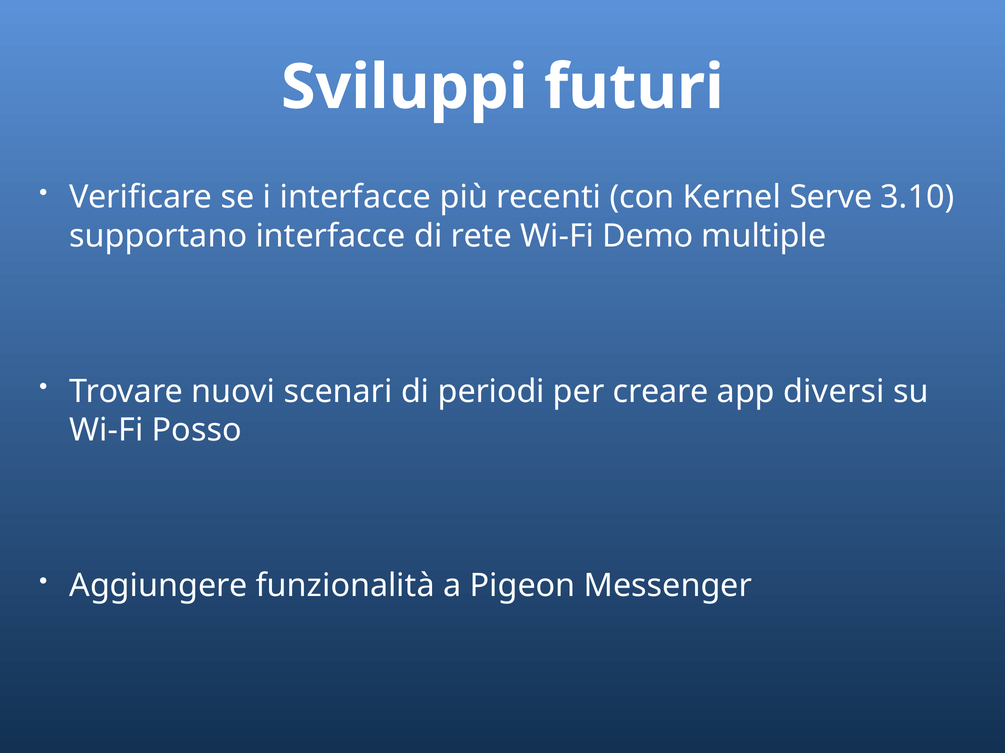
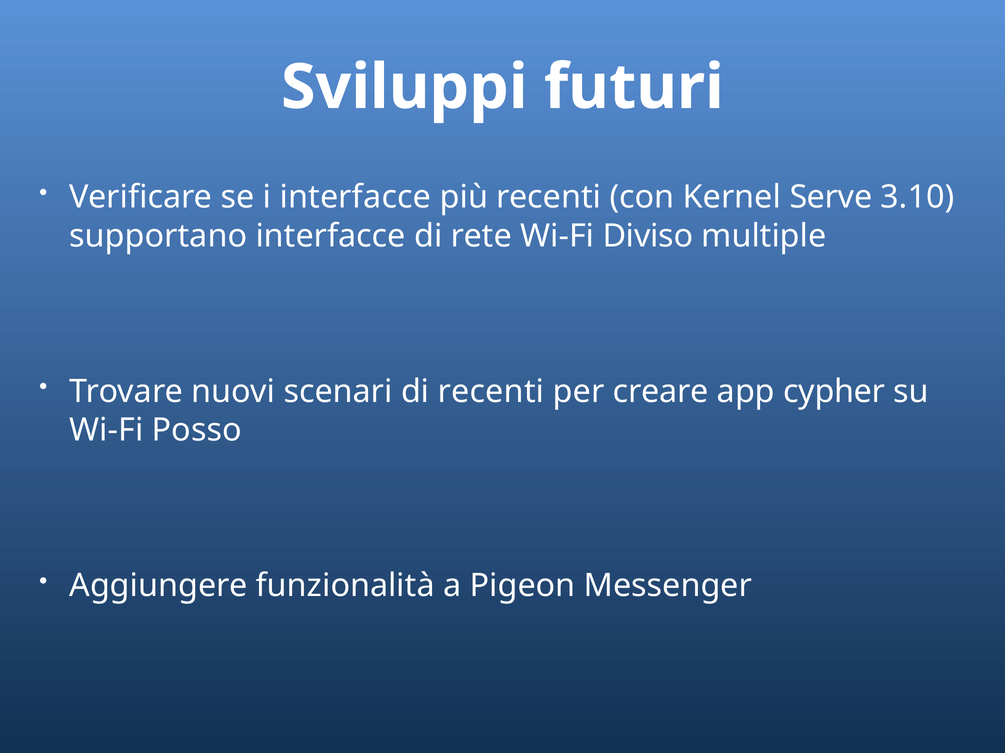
Demo: Demo -> Diviso
di periodi: periodi -> recenti
diversi: diversi -> cypher
